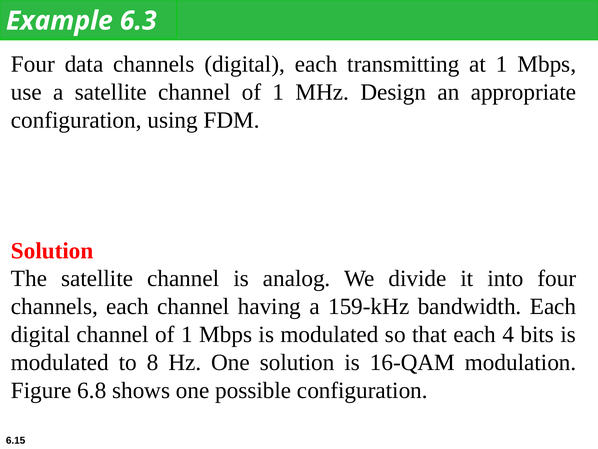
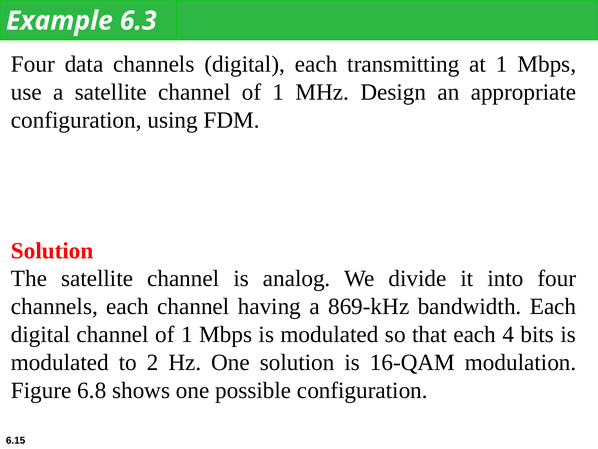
159-kHz: 159-kHz -> 869-kHz
8: 8 -> 2
